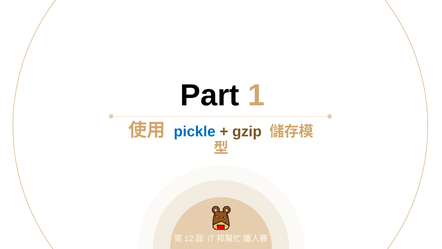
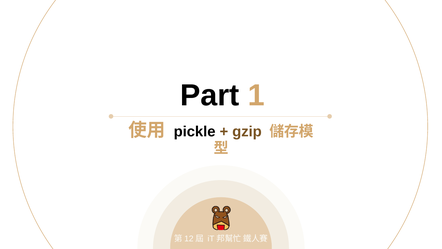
pickle colour: blue -> black
